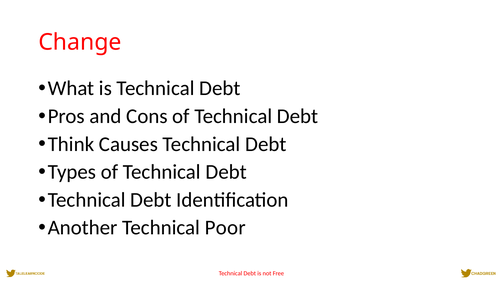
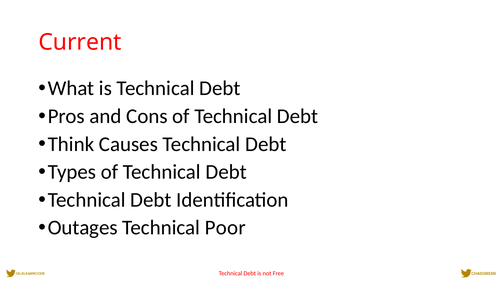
Change: Change -> Current
Another: Another -> Outages
